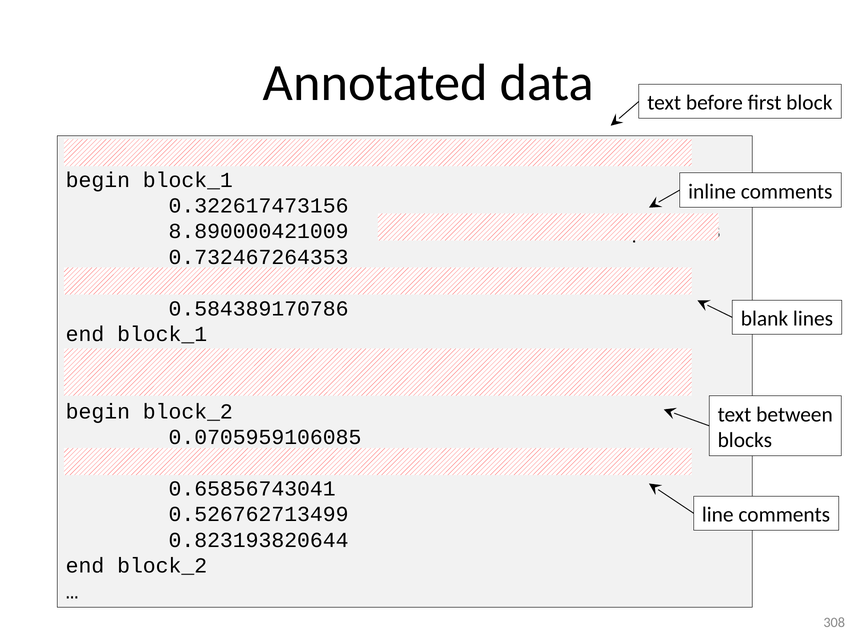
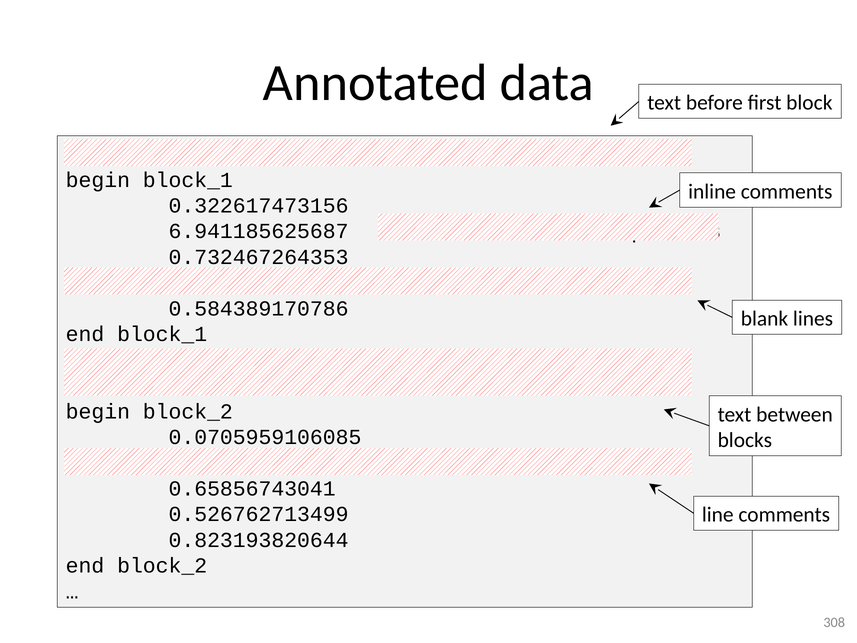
8.890000421009: 8.890000421009 -> 6.941185625687
